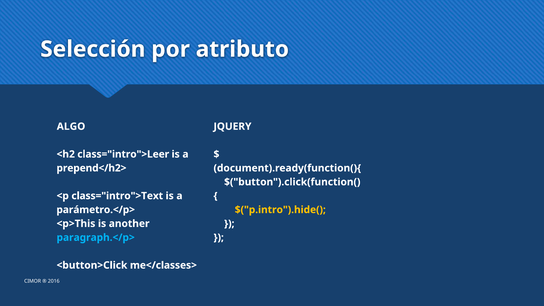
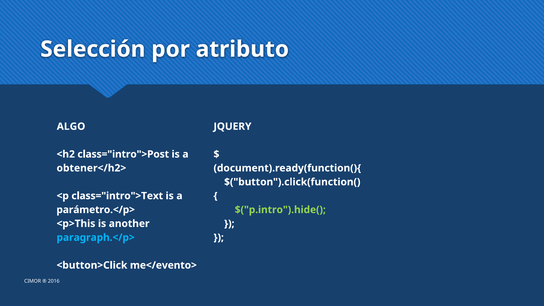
class="intro">Leer: class="intro">Leer -> class="intro">Post
prepend</h2>: prepend</h2> -> obtener</h2>
$("p.intro").hide( colour: yellow -> light green
me</classes>: me</classes> -> me</evento>
